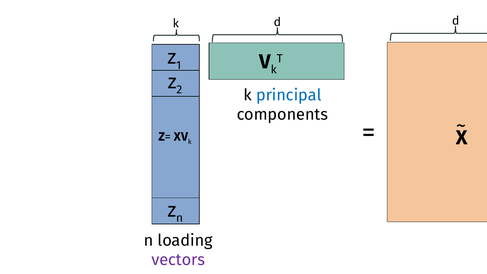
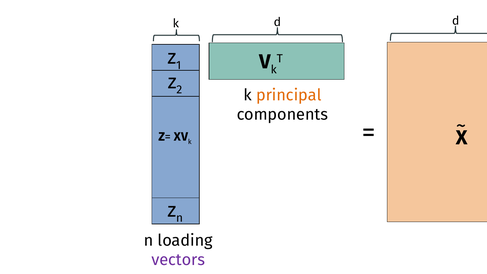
principal colour: blue -> orange
